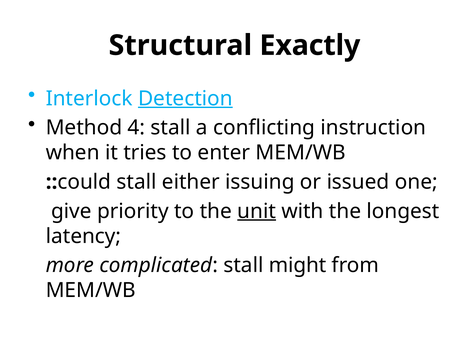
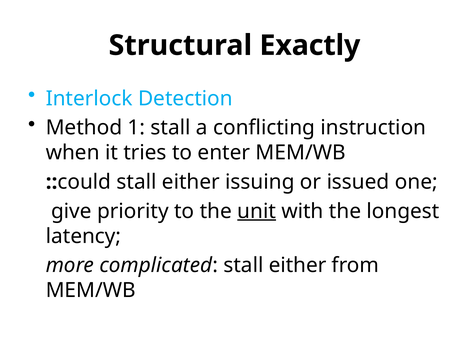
Detection underline: present -> none
4: 4 -> 1
complicated stall might: might -> either
